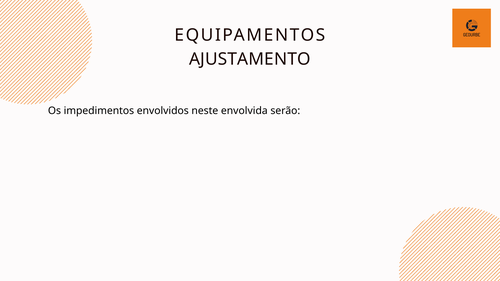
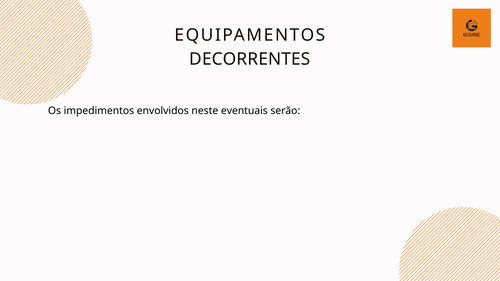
AJUSTAMENTO: AJUSTAMENTO -> DECORRENTES
envolvida: envolvida -> eventuais
